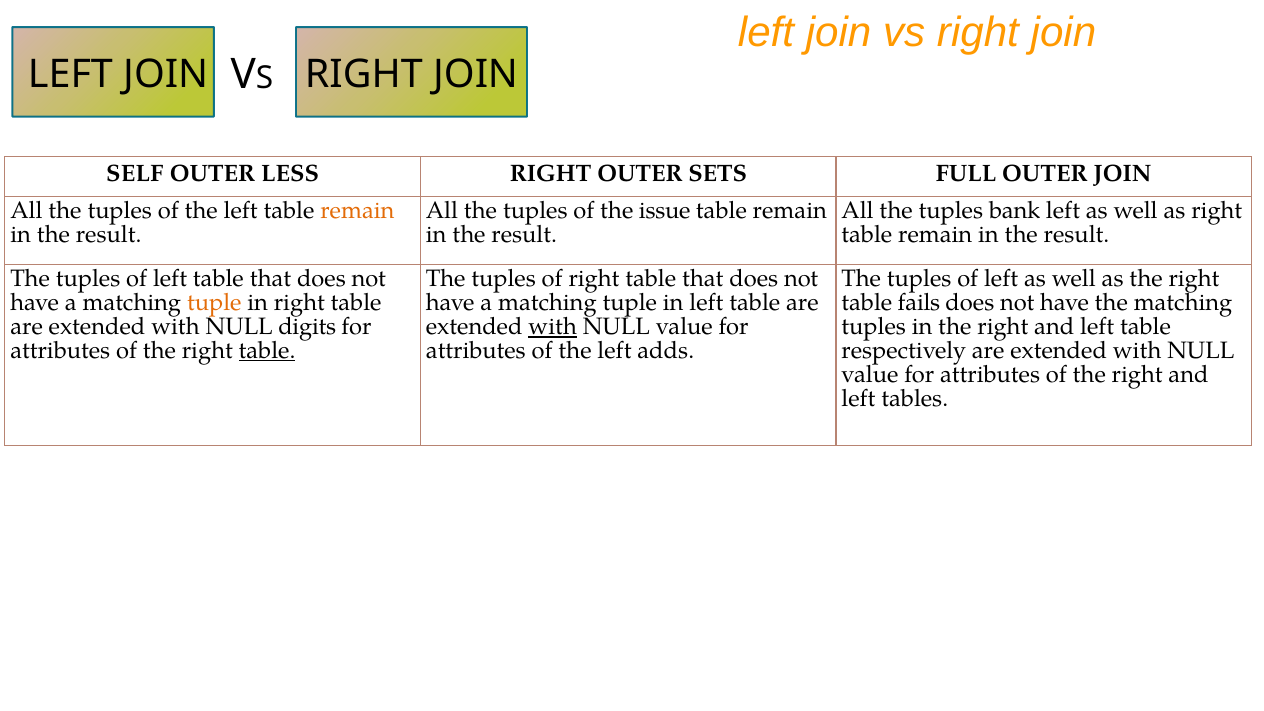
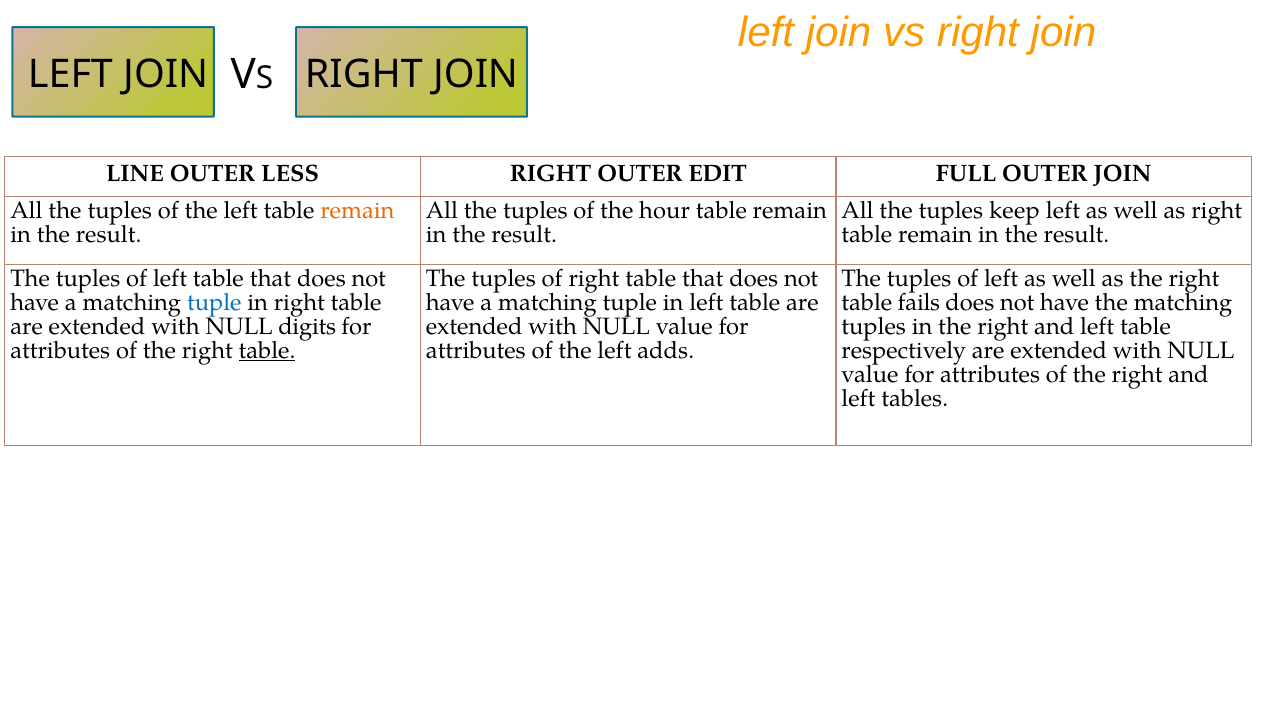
SELF: SELF -> LINE
SETS: SETS -> EDIT
issue: issue -> hour
bank: bank -> keep
tuple at (214, 303) colour: orange -> blue
with at (553, 327) underline: present -> none
